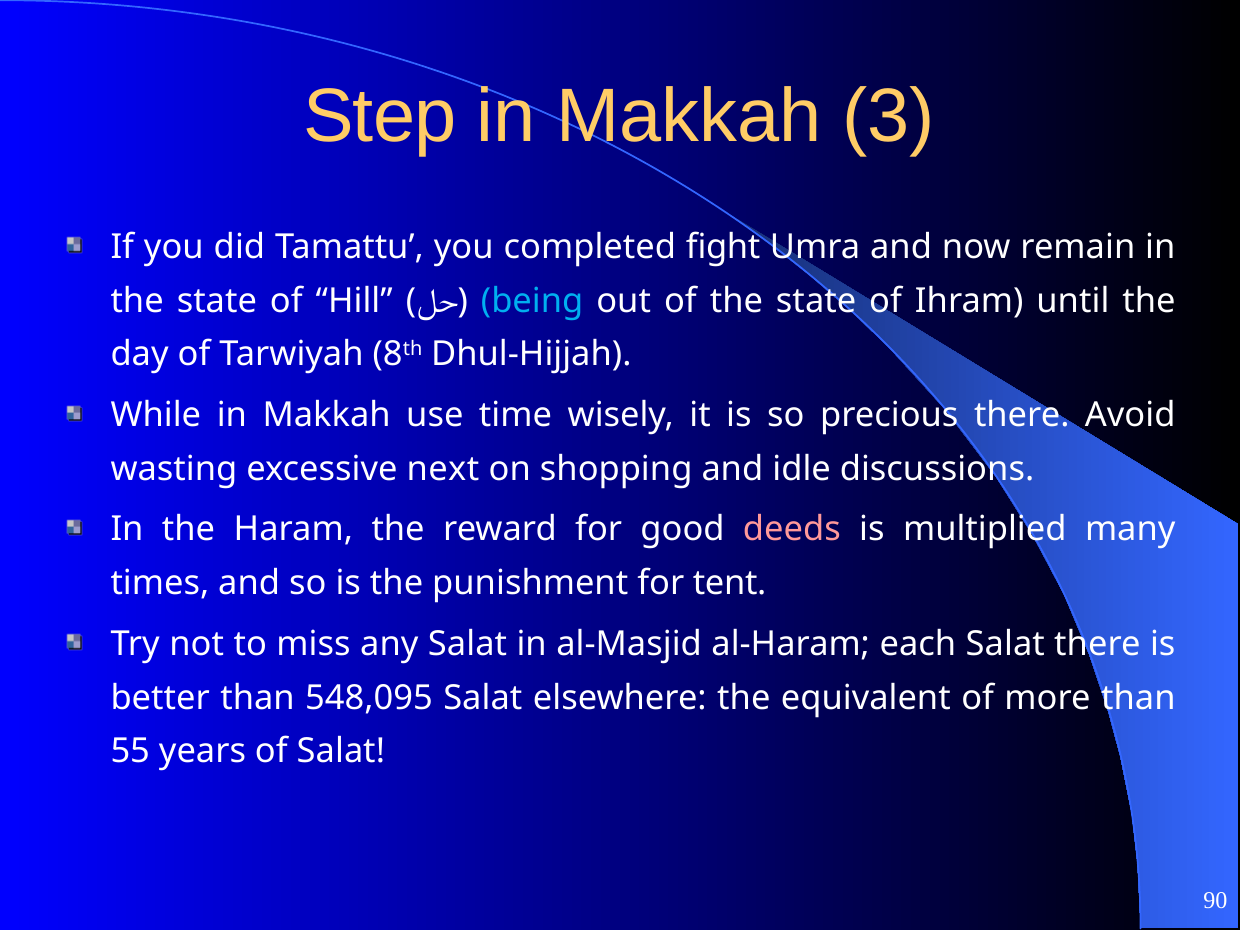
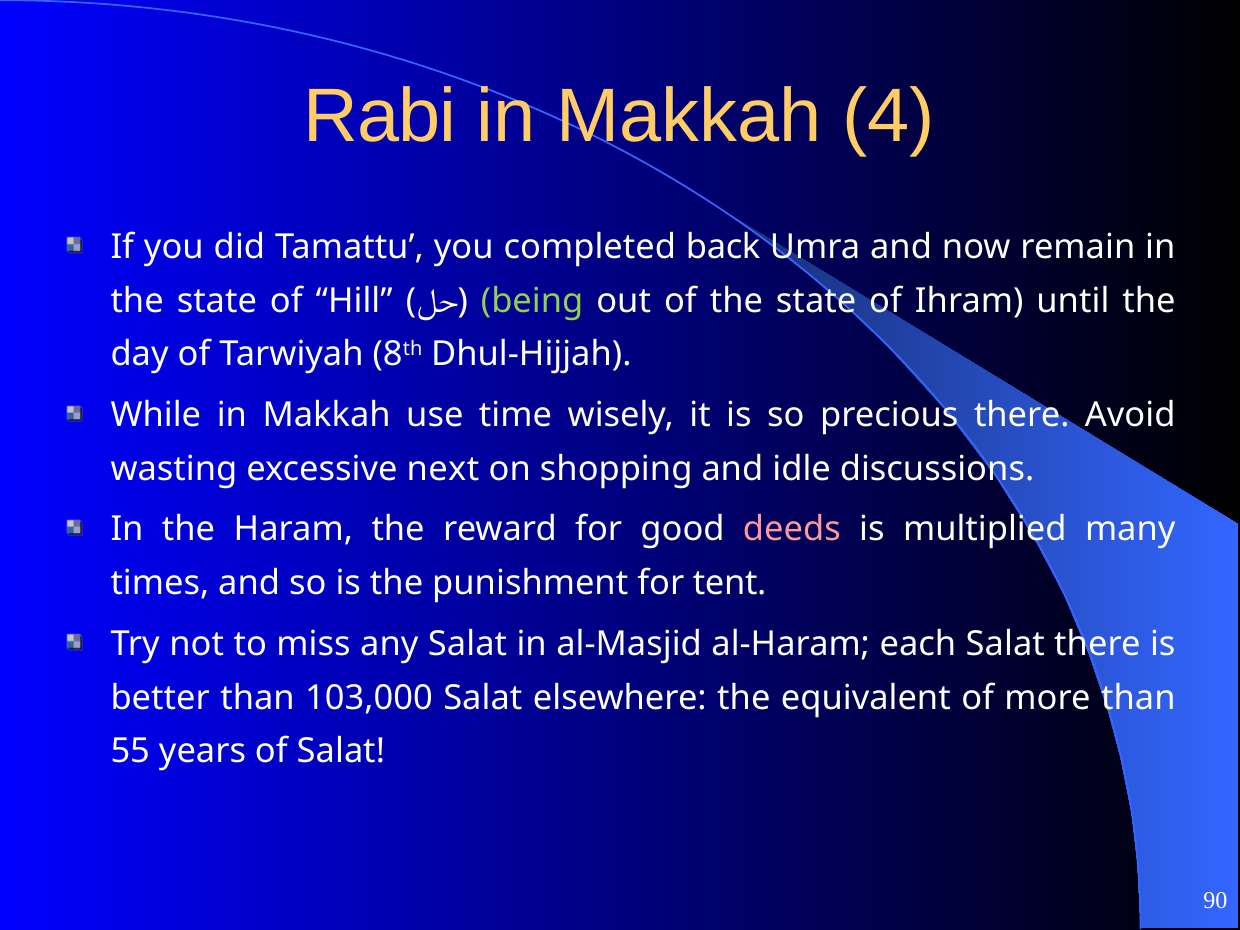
Step: Step -> Rabi
3: 3 -> 4
fight: fight -> back
being colour: light blue -> light green
548,095: 548,095 -> 103,000
